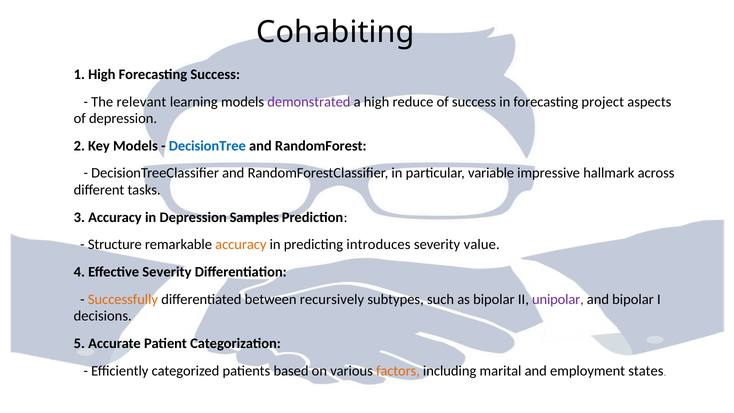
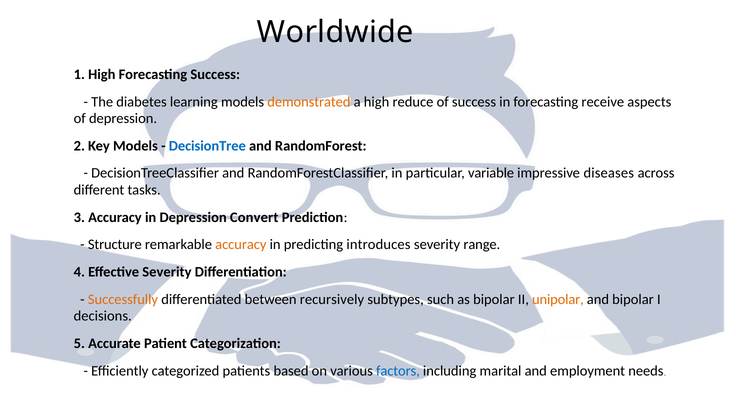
Cohabiting: Cohabiting -> Worldwide
relevant: relevant -> diabetes
demonstrated colour: purple -> orange
project: project -> receive
hallmark: hallmark -> diseases
Samples: Samples -> Convert
value: value -> range
unipolar colour: purple -> orange
factors colour: orange -> blue
states: states -> needs
